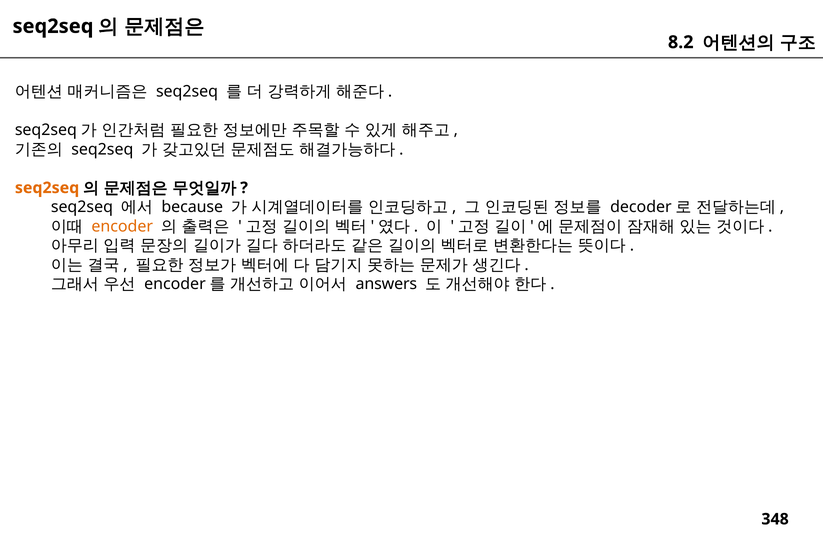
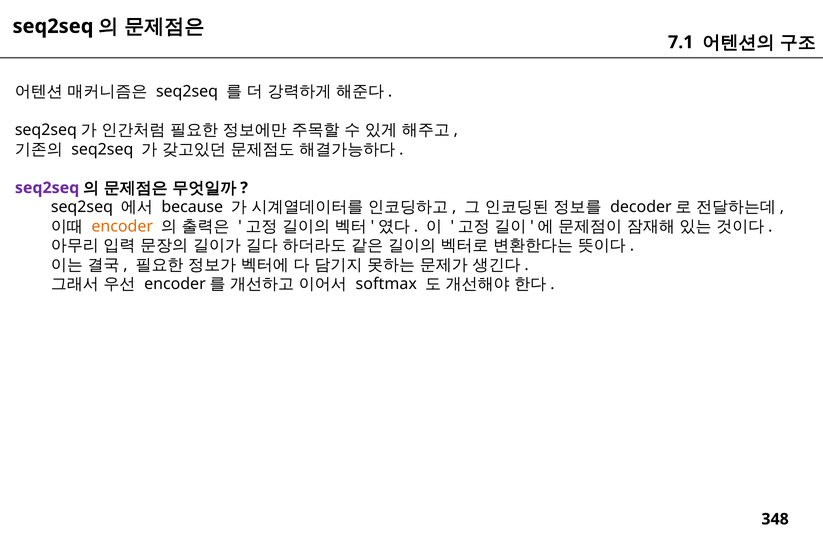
8.2: 8.2 -> 7.1
seq2seq at (47, 188) colour: orange -> purple
answers: answers -> softmax
